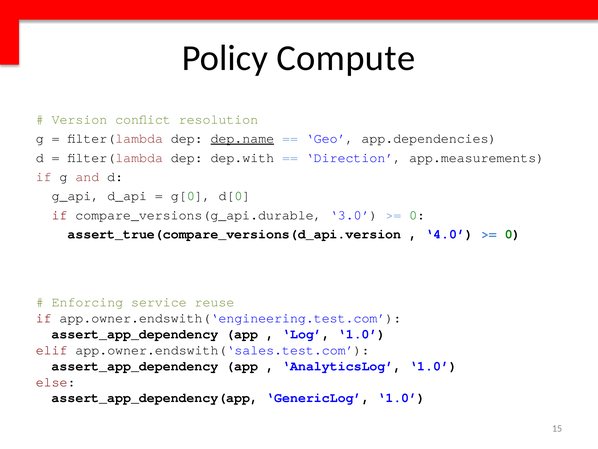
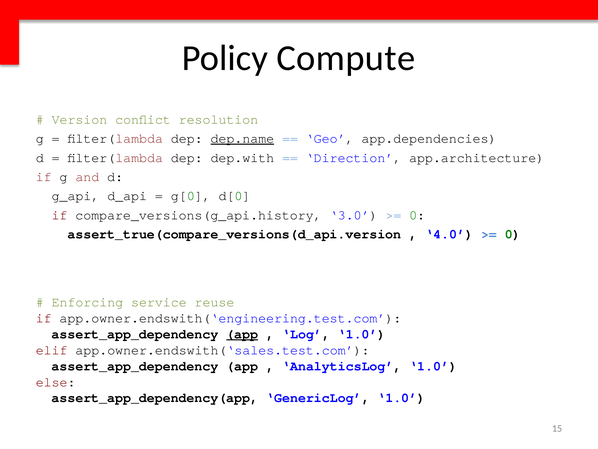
app.measurements: app.measurements -> app.architecture
compare_versions(g_api.durable: compare_versions(g_api.durable -> compare_versions(g_api.history
app at (242, 334) underline: none -> present
